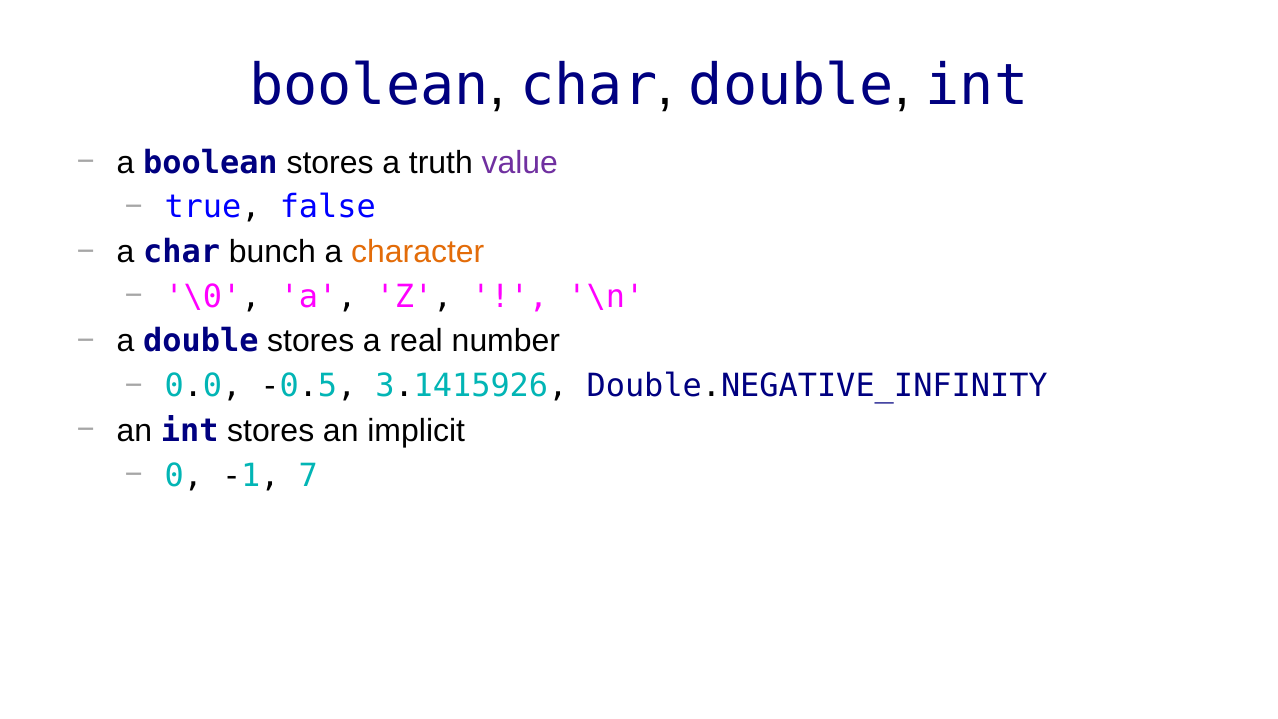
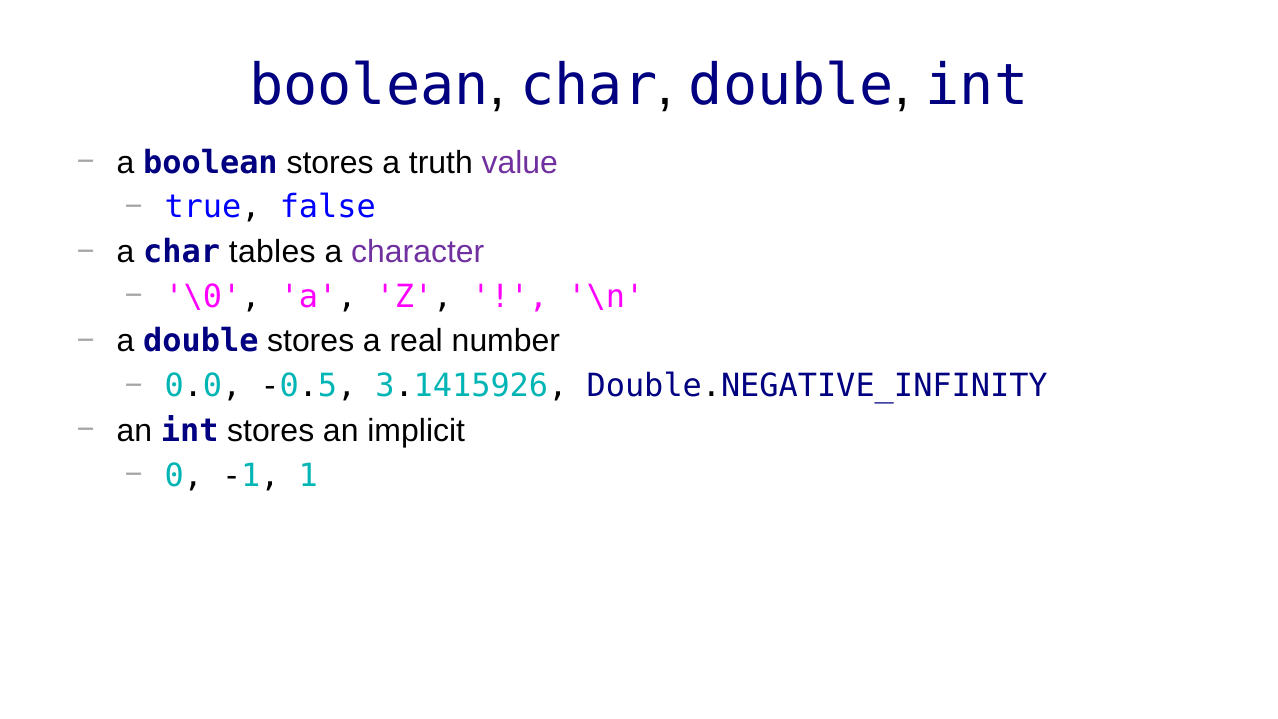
bunch: bunch -> tables
character colour: orange -> purple
7: 7 -> 1
